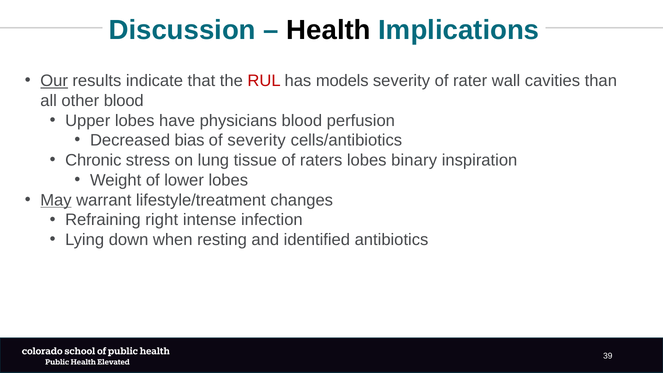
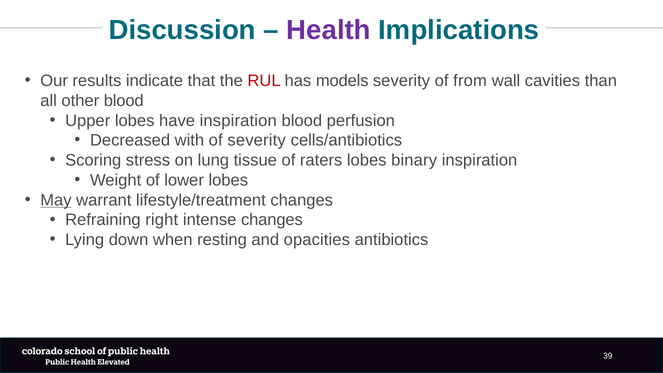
Health colour: black -> purple
Our underline: present -> none
rater: rater -> from
have physicians: physicians -> inspiration
bias: bias -> with
Chronic: Chronic -> Scoring
intense infection: infection -> changes
identified: identified -> opacities
